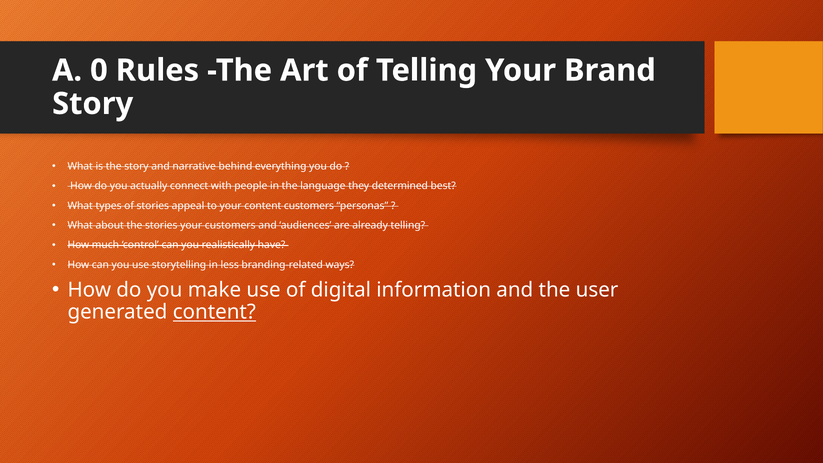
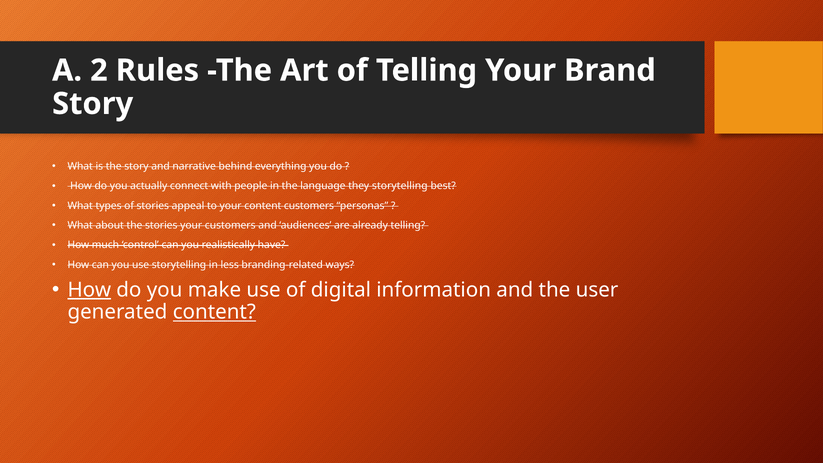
0: 0 -> 2
they determined: determined -> storytelling
How at (89, 290) underline: none -> present
